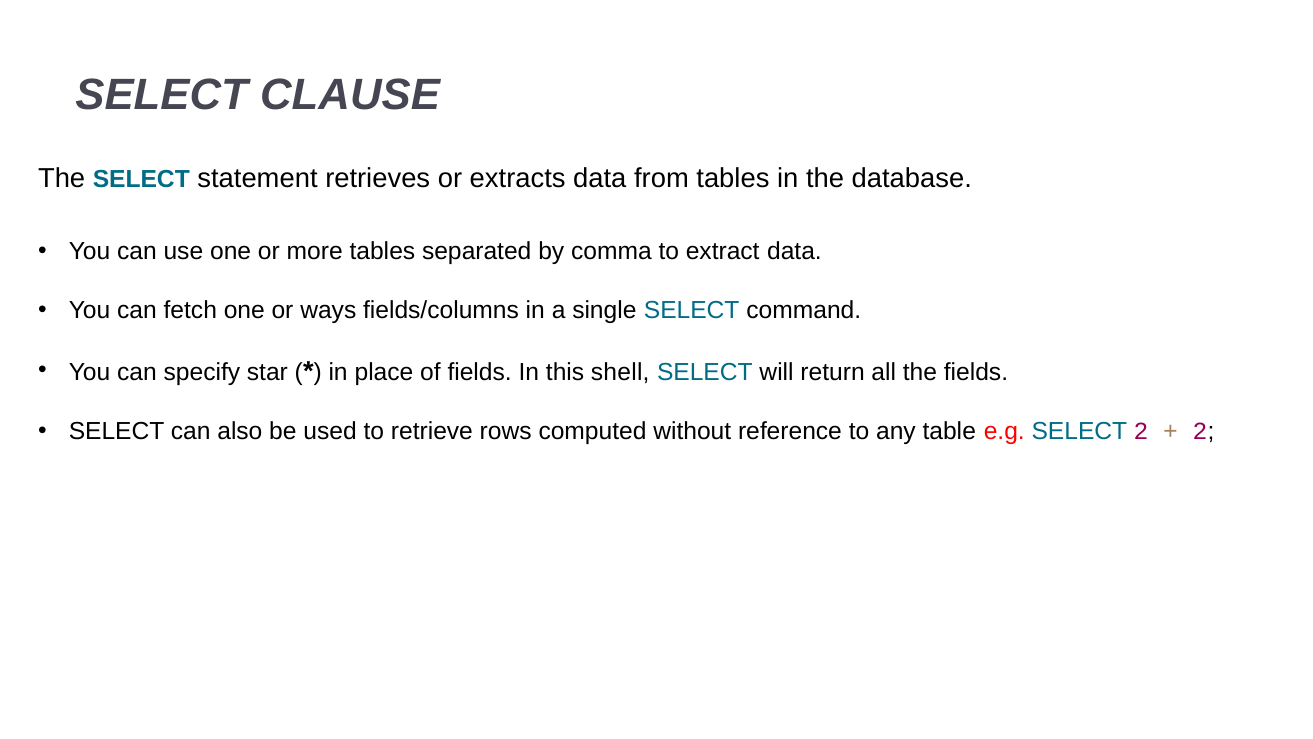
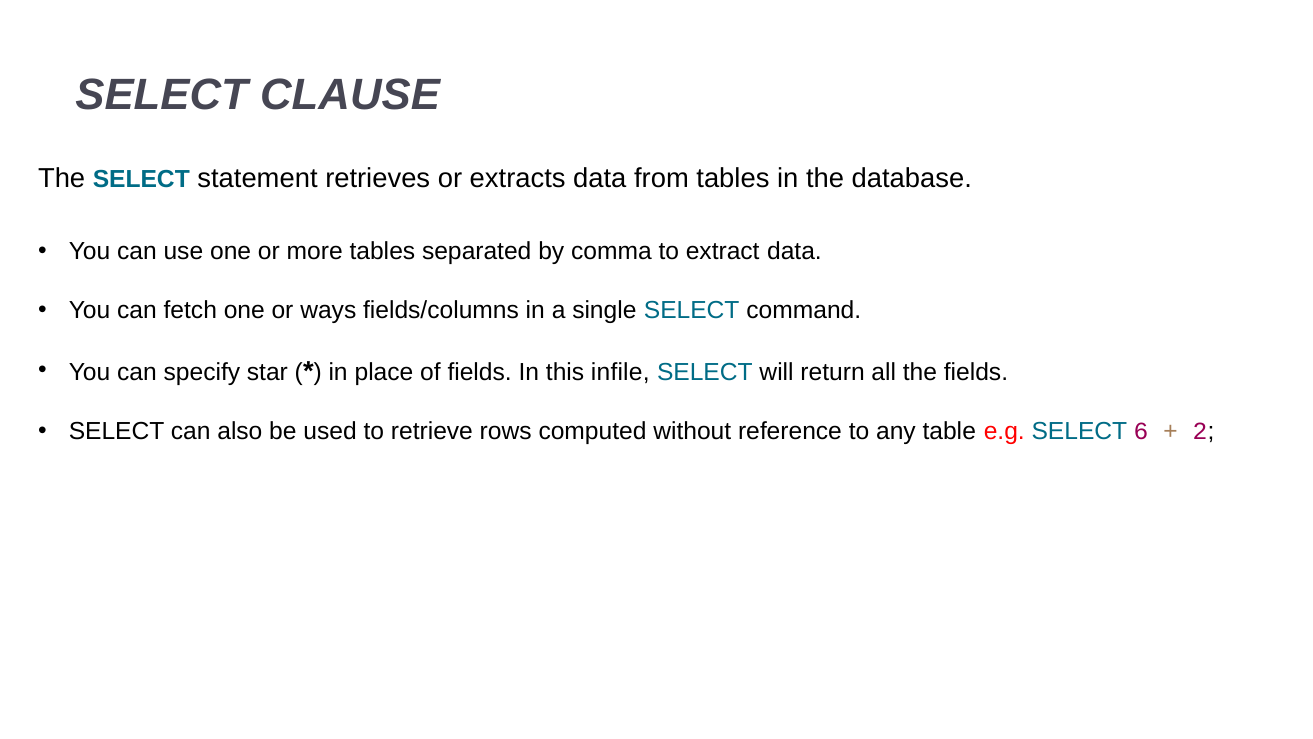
shell: shell -> infile
SELECT 2: 2 -> 6
